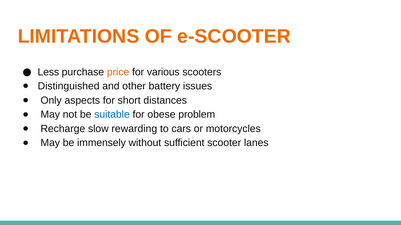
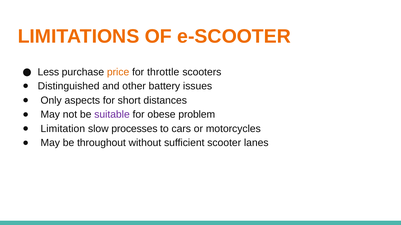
various: various -> throttle
suitable colour: blue -> purple
Recharge: Recharge -> Limitation
rewarding: rewarding -> processes
immensely: immensely -> throughout
